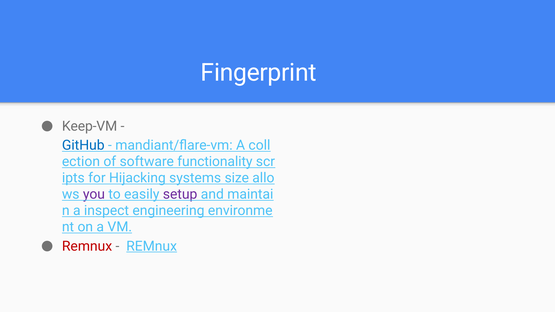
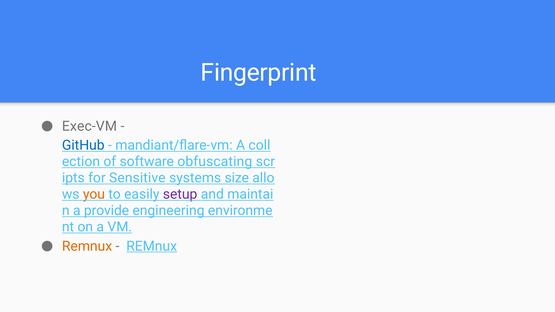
Keep-VM: Keep-VM -> Exec-VM
functionality: functionality -> obfuscating
Hijacking: Hijacking -> Sensitive
you colour: purple -> orange
inspect: inspect -> provide
Remnux at (87, 246) colour: red -> orange
